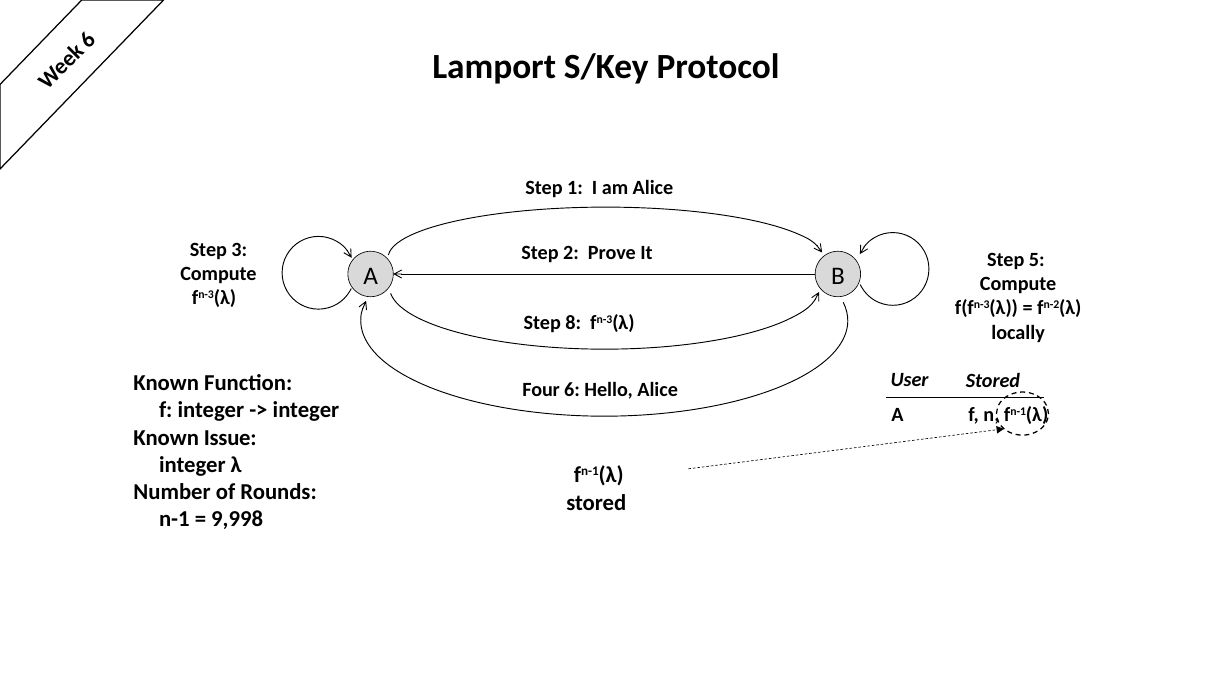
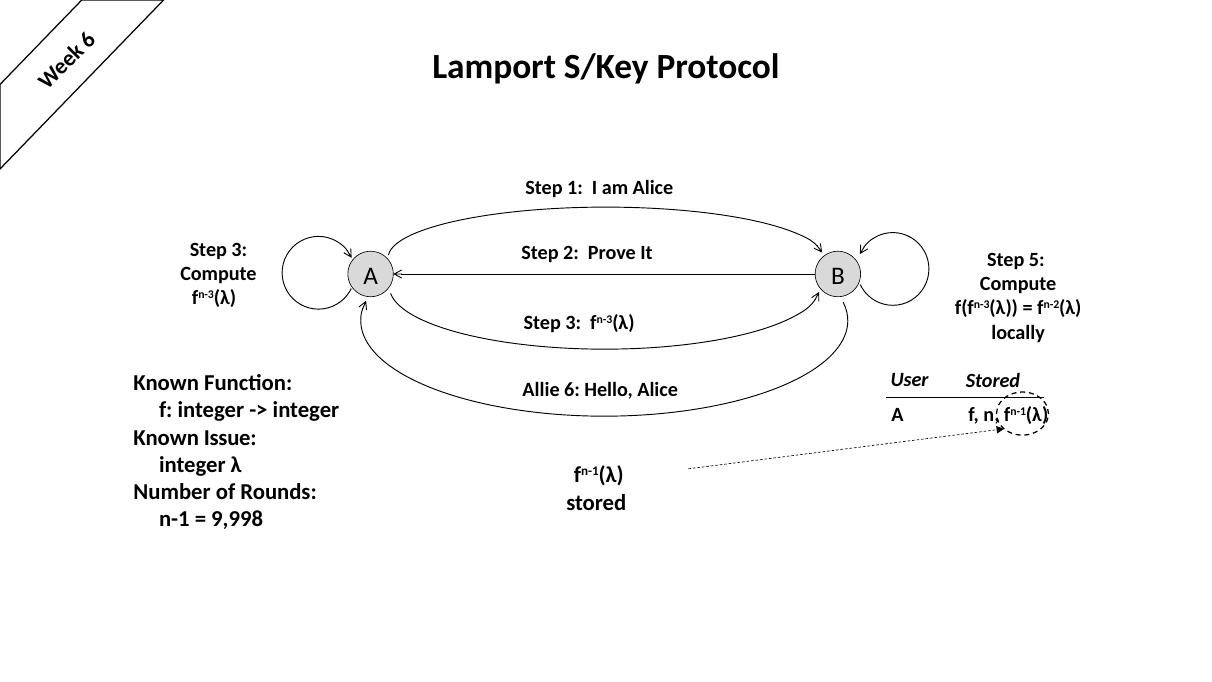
8 at (573, 323): 8 -> 3
Four: Four -> Allie
